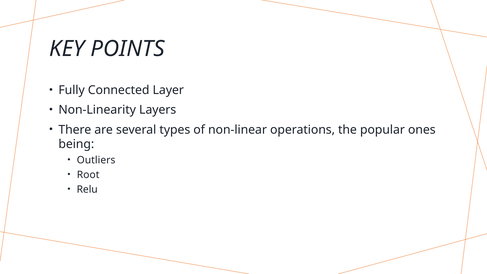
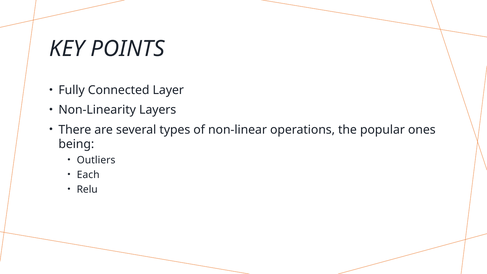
Root: Root -> Each
